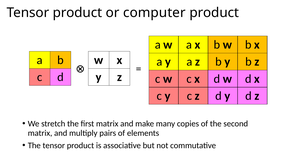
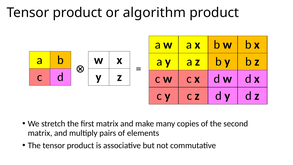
computer: computer -> algorithm
